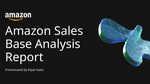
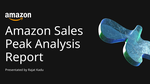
Base: Base -> Peak
